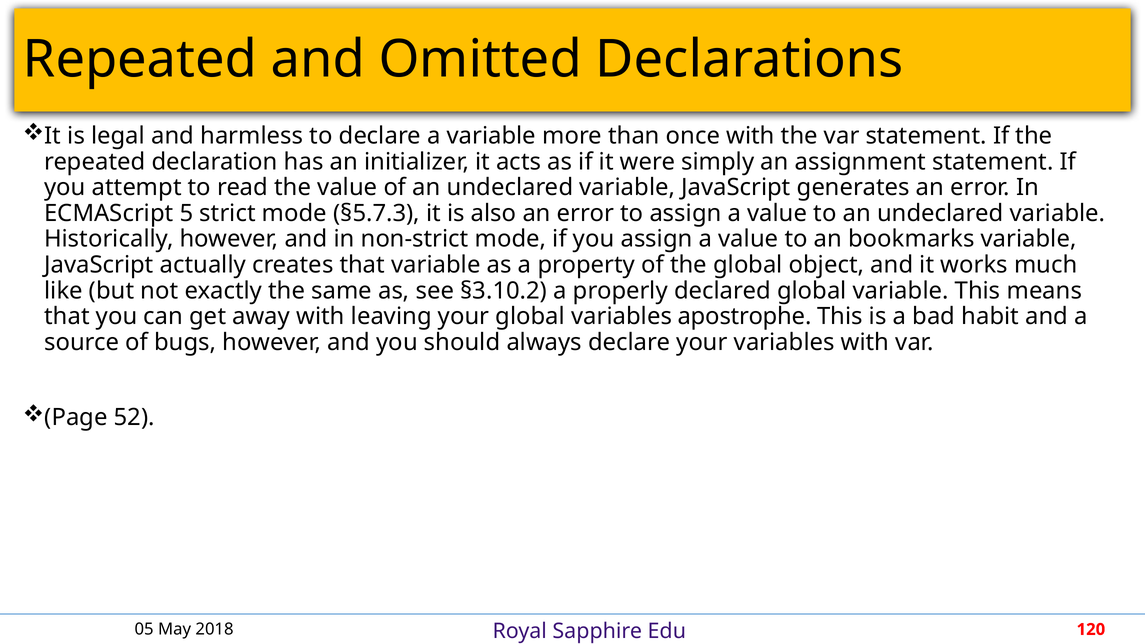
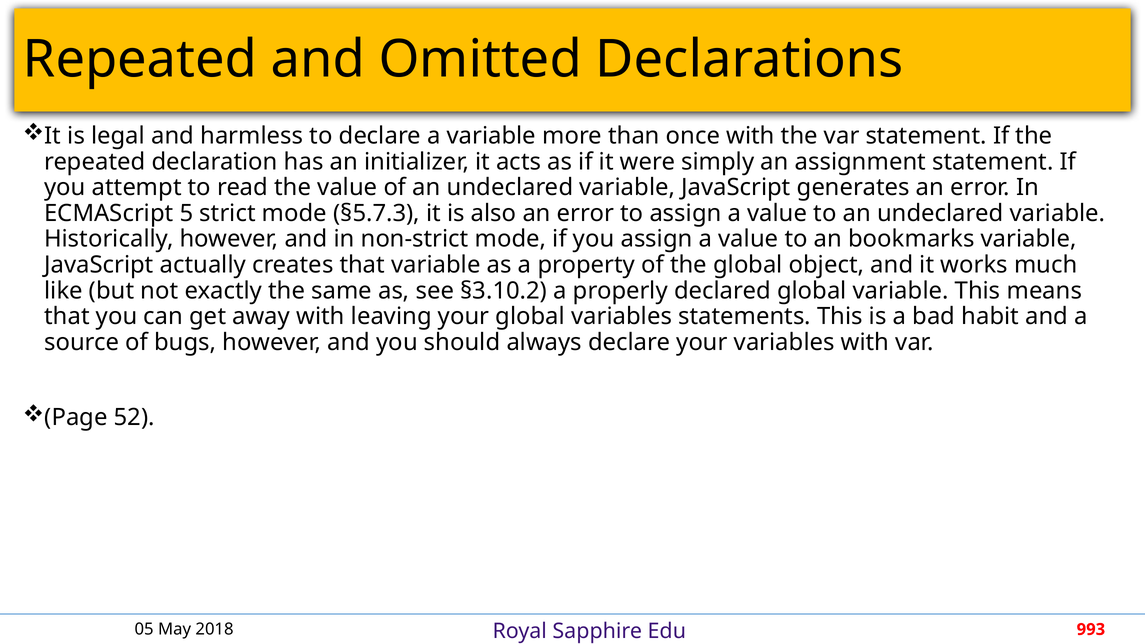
apostrophe: apostrophe -> statements
120: 120 -> 993
